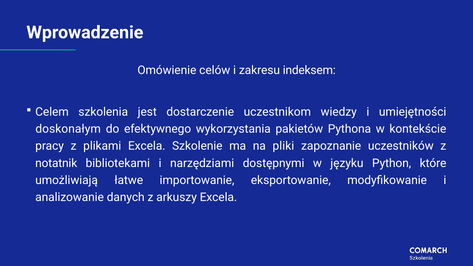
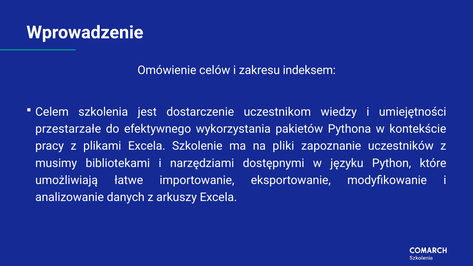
doskonałym: doskonałym -> przestarzałe
notatnik: notatnik -> musimy
